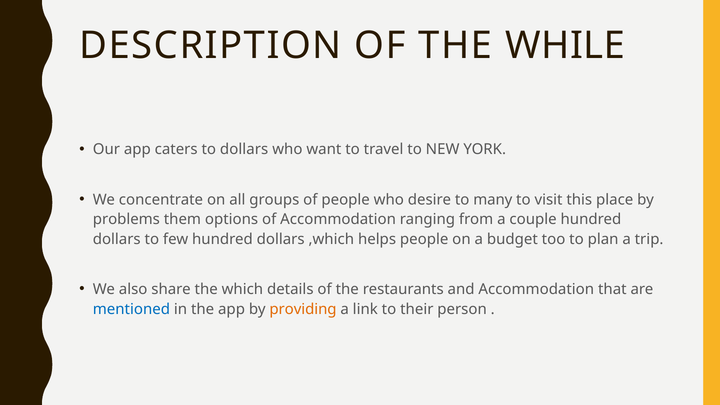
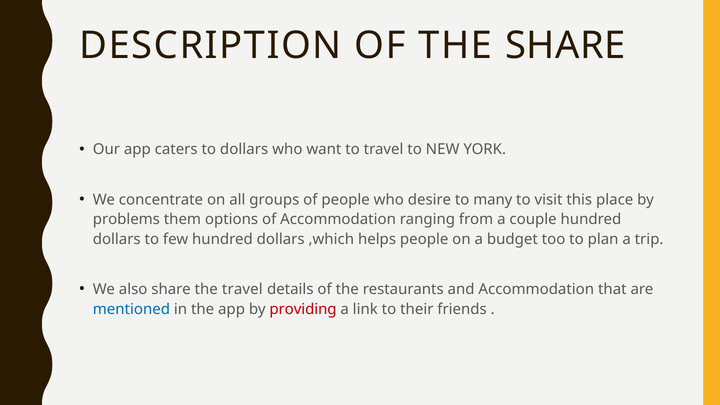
THE WHILE: WHILE -> SHARE
the which: which -> travel
providing colour: orange -> red
person: person -> friends
